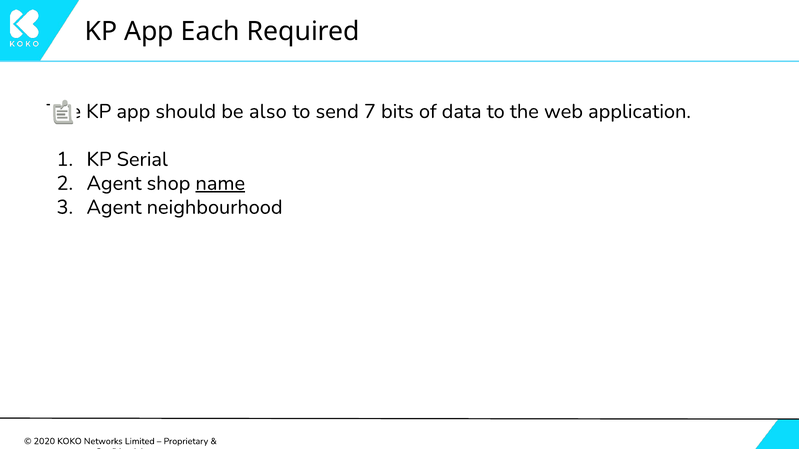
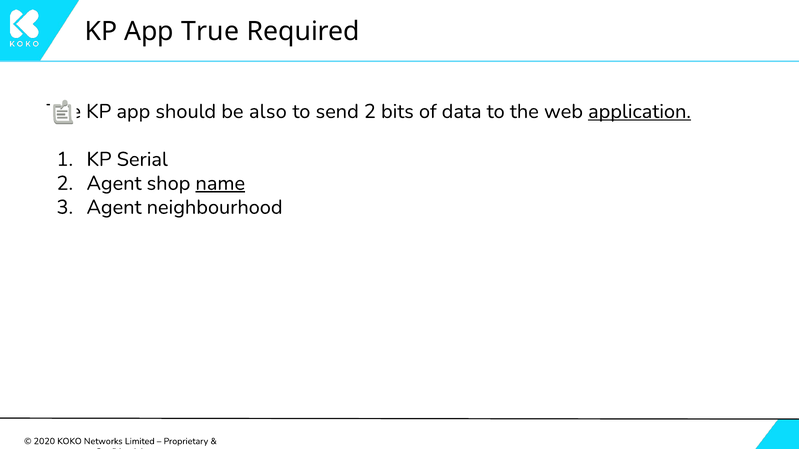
Each: Each -> True
send 7: 7 -> 2
application underline: none -> present
